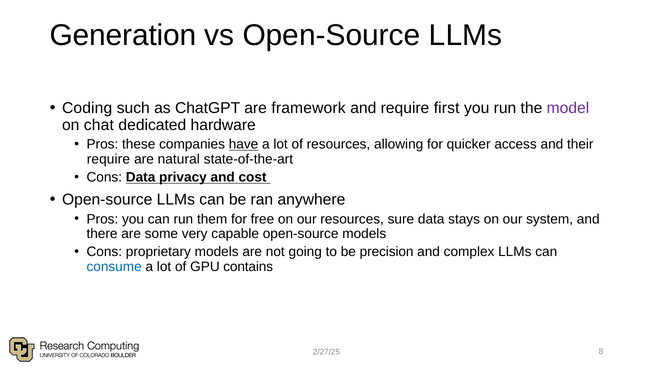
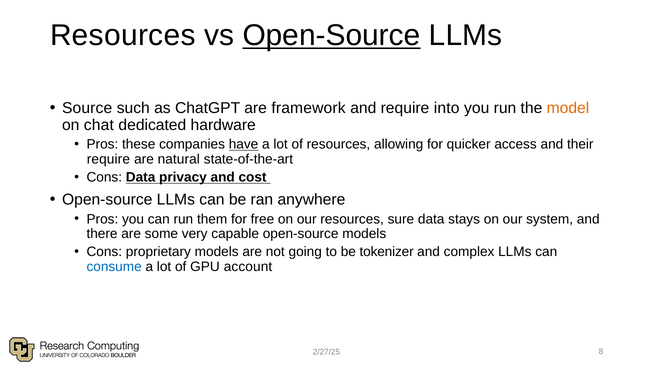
Generation at (123, 35): Generation -> Resources
Open-Source at (332, 35) underline: none -> present
Coding: Coding -> Source
first: first -> into
model colour: purple -> orange
precision: precision -> tokenizer
contains: contains -> account
